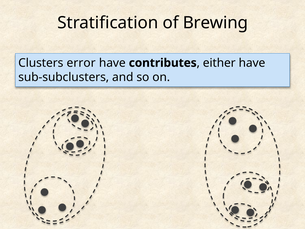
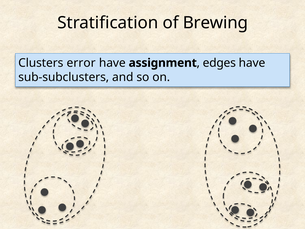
contributes: contributes -> assignment
either: either -> edges
